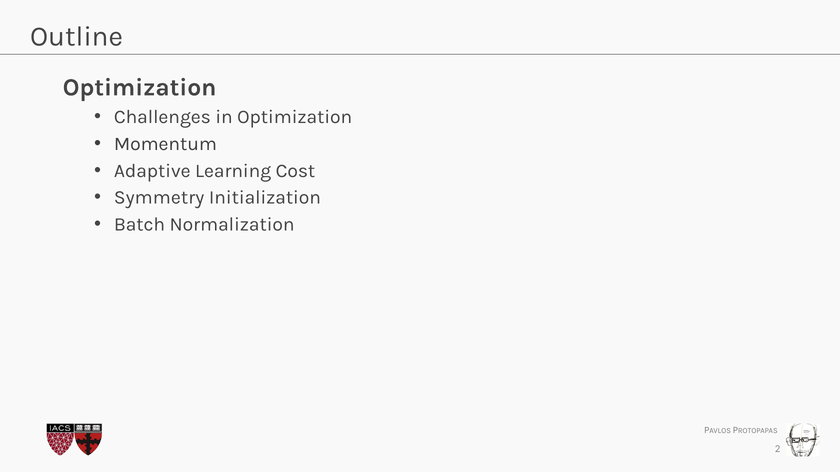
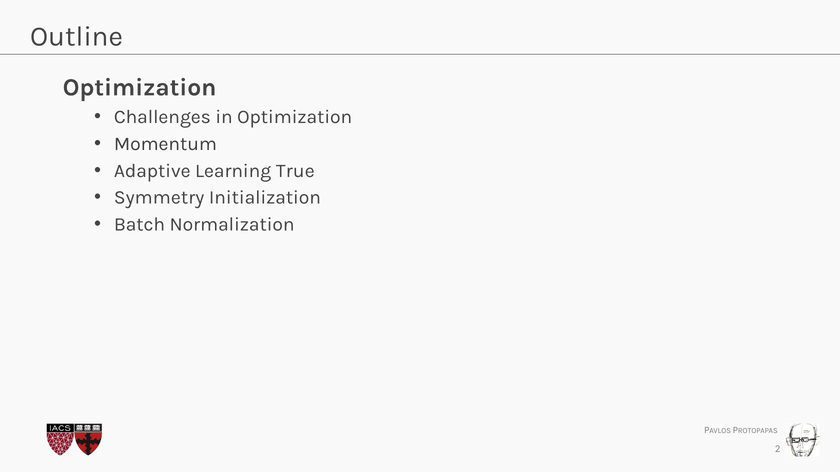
Cost: Cost -> True
